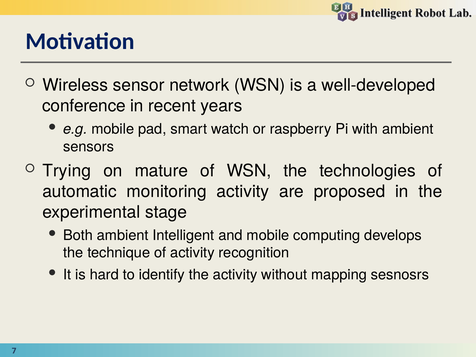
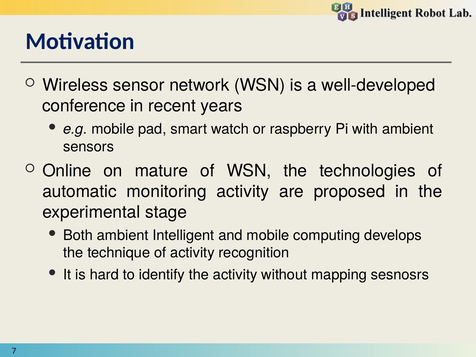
Trying: Trying -> Online
